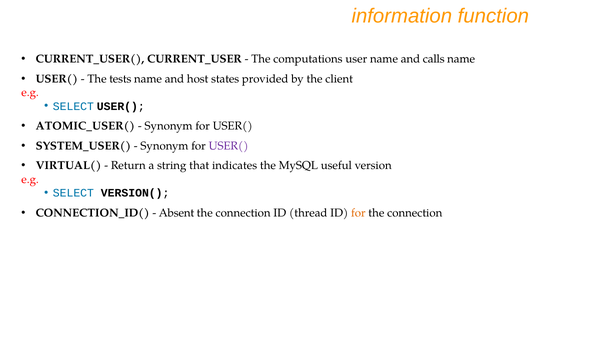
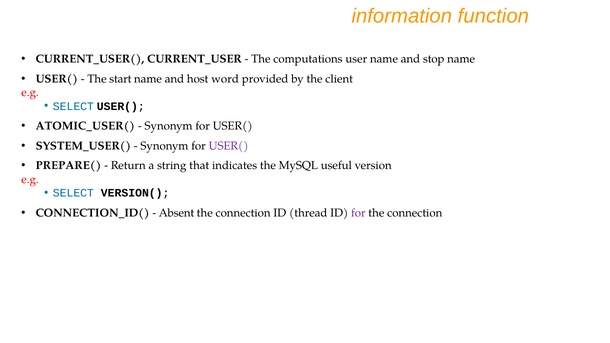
calls: calls -> stop
tests: tests -> start
states: states -> word
VIRTUAL(: VIRTUAL( -> PREPARE(
for at (358, 213) colour: orange -> purple
